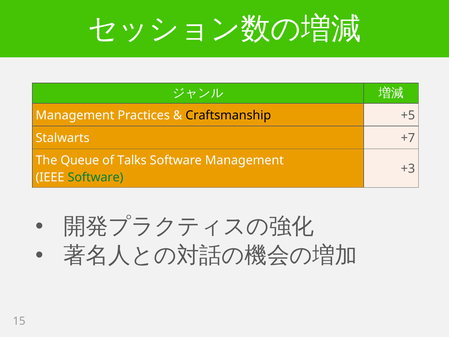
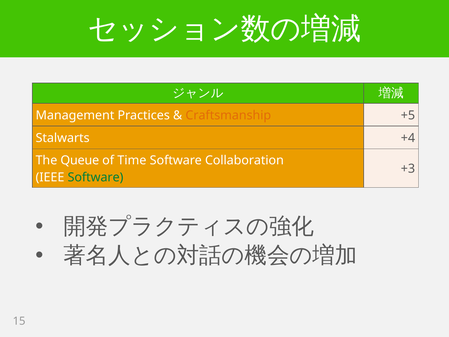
Craftsmanship colour: black -> orange
+7: +7 -> +4
Talks: Talks -> Time
Software Management: Management -> Collaboration
